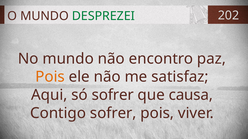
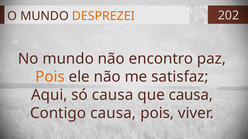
DESPREZEI colour: green -> orange
só sofrer: sofrer -> causa
Contigo sofrer: sofrer -> causa
